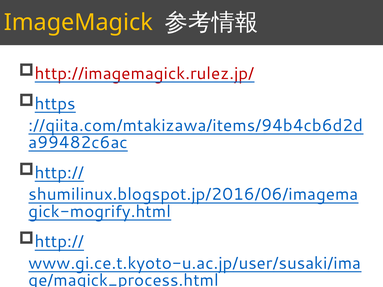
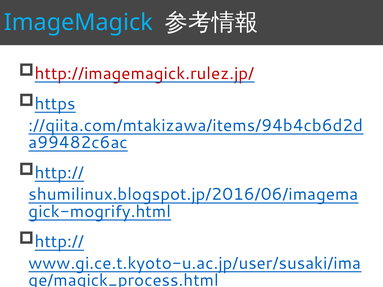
ImageMagick colour: yellow -> light blue
